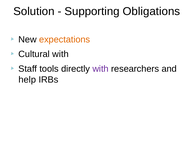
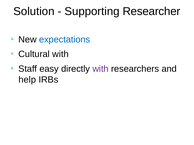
Obligations: Obligations -> Researcher
expectations colour: orange -> blue
tools: tools -> easy
